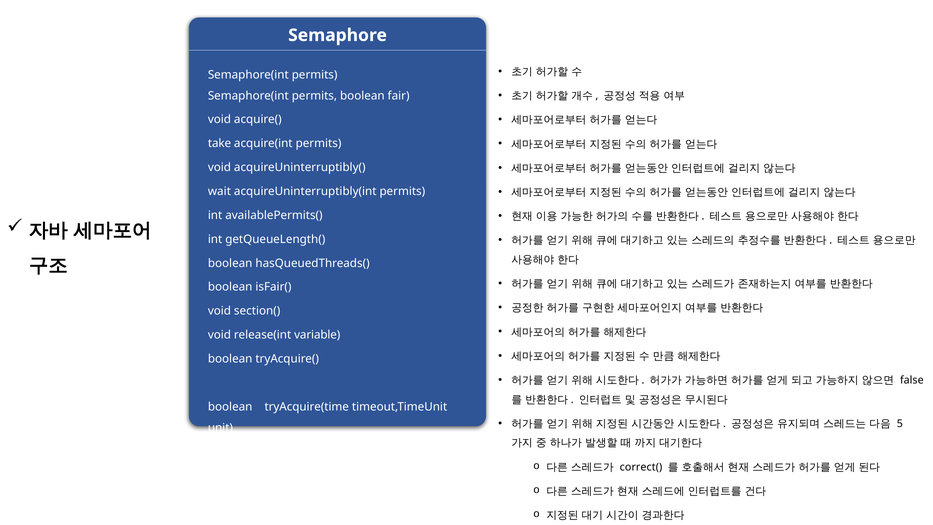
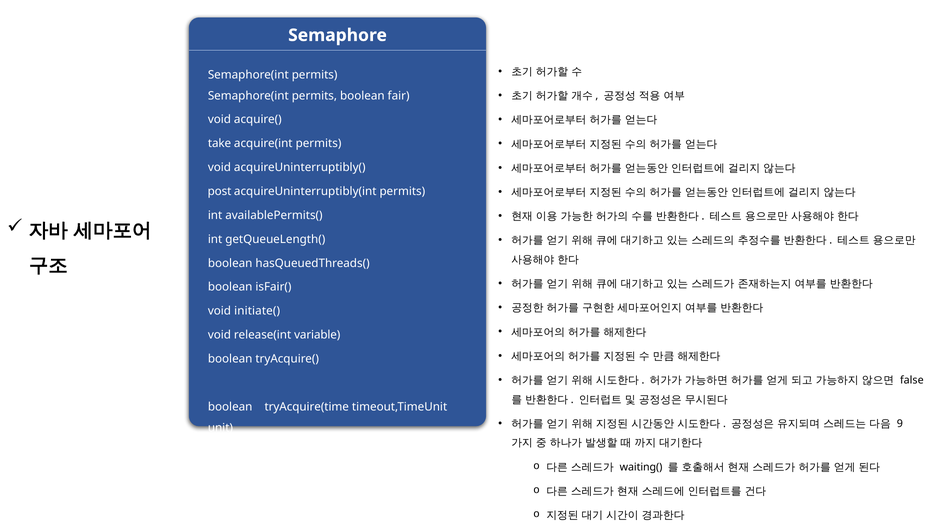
wait: wait -> post
section(: section( -> initiate(
5: 5 -> 9
correct(: correct( -> waiting(
